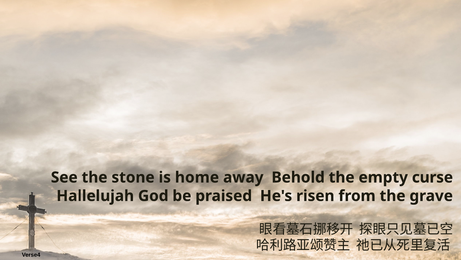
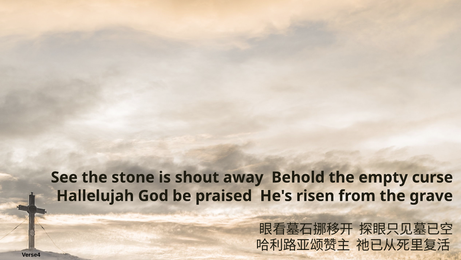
home: home -> shout
